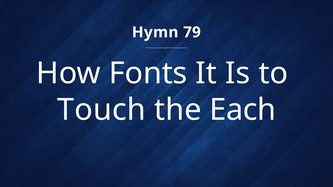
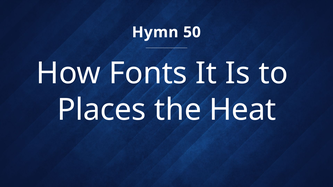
79: 79 -> 50
Touch: Touch -> Places
Each: Each -> Heat
